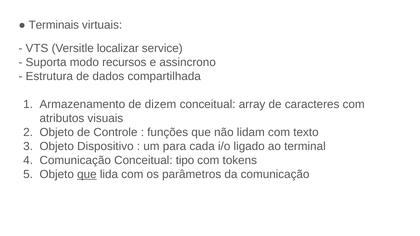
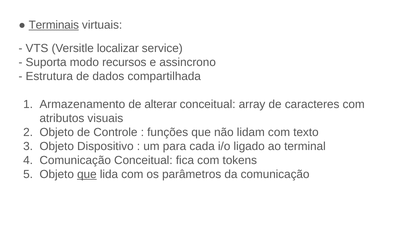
Terminais underline: none -> present
dizem: dizem -> alterar
tipo: tipo -> fica
